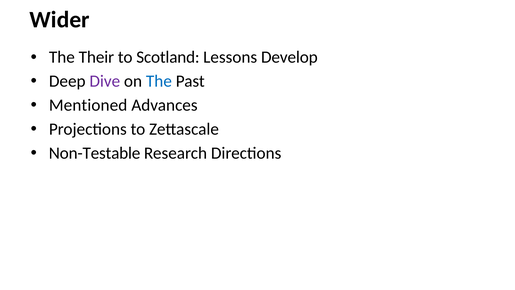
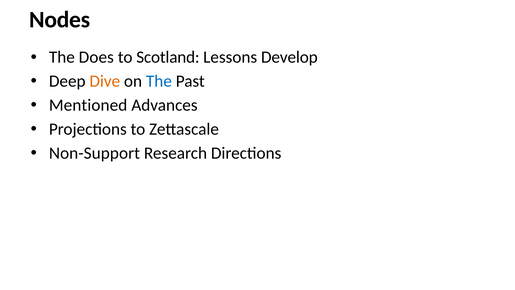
Wider: Wider -> Nodes
Their: Their -> Does
Dive colour: purple -> orange
Non-Testable: Non-Testable -> Non-Support
